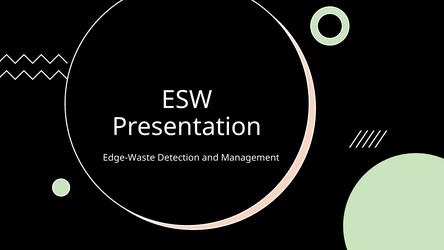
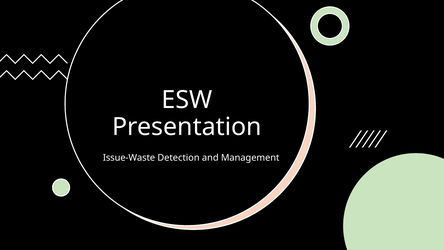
Edge-Waste: Edge-Waste -> Issue-Waste
